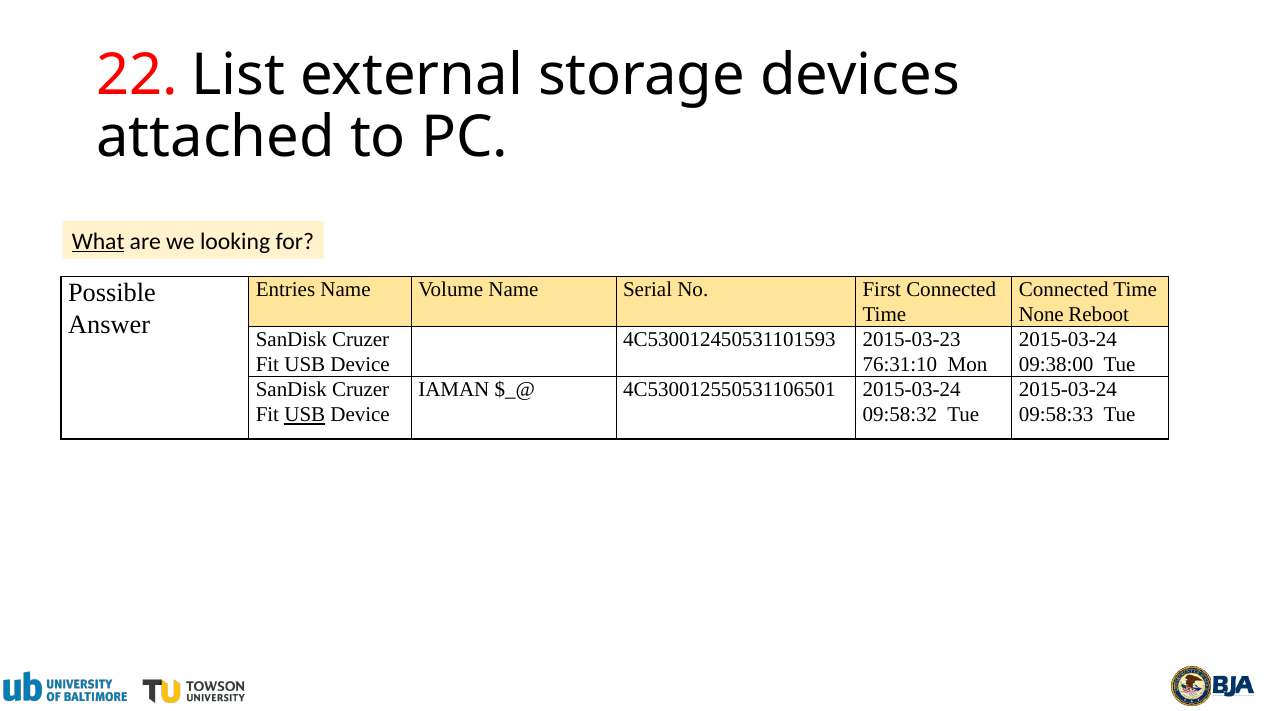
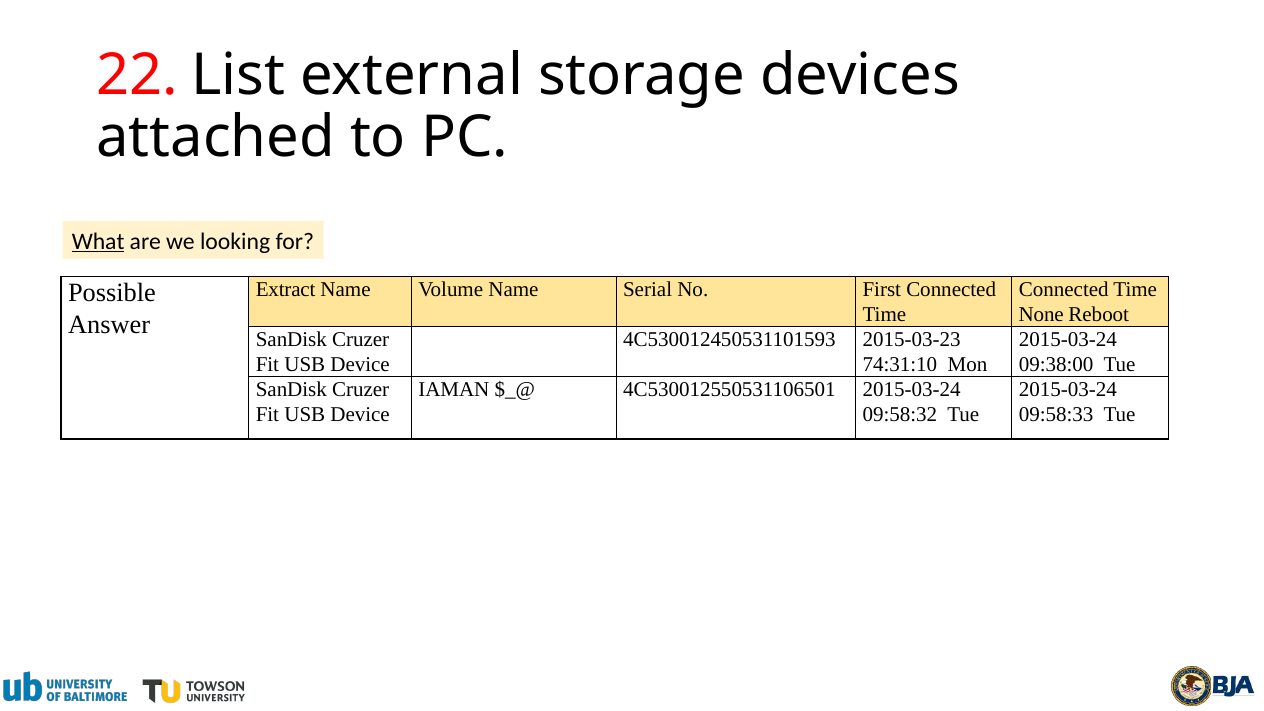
Entries: Entries -> Extract
76:31:10: 76:31:10 -> 74:31:10
USB at (305, 415) underline: present -> none
